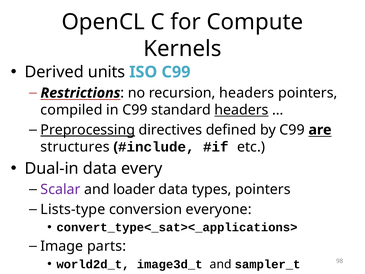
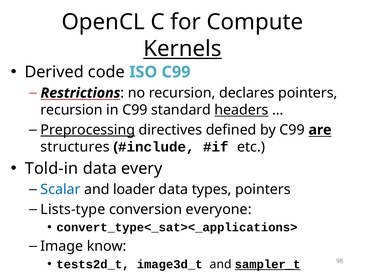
Kernels underline: none -> present
units: units -> code
recursion headers: headers -> declares
compiled at (71, 110): compiled -> recursion
Dual-in: Dual-in -> Told-in
Scalar colour: purple -> blue
parts: parts -> know
world2d_t: world2d_t -> tests2d_t
sampler_t underline: none -> present
